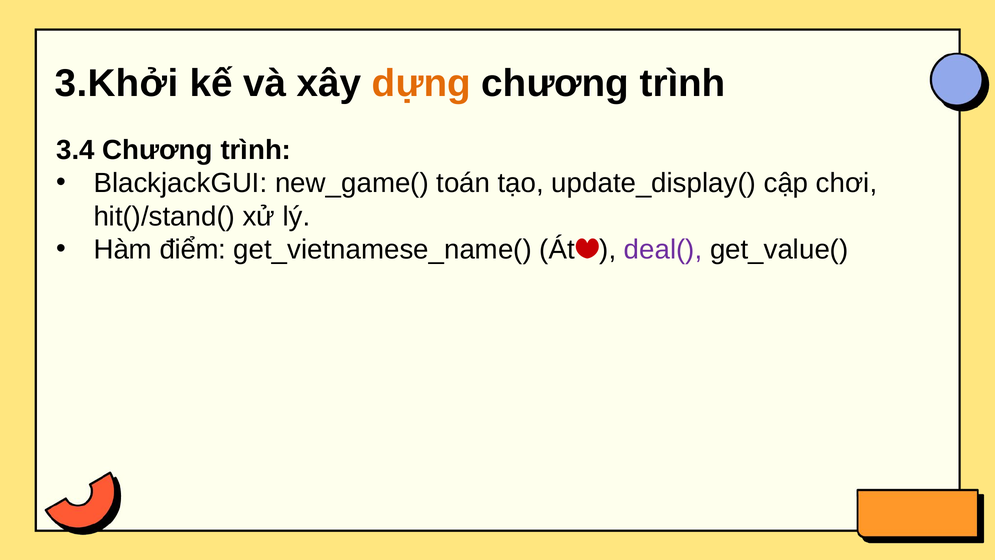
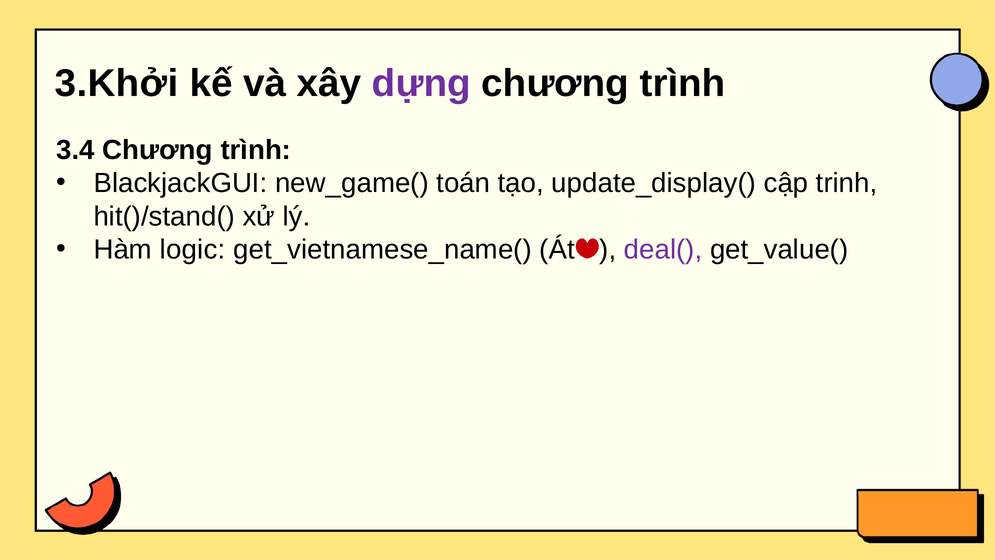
dựng colour: orange -> purple
chơi: chơi -> trinh
điểm: điểm -> logic
